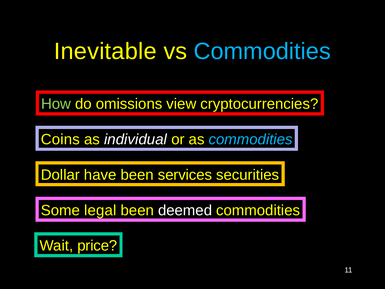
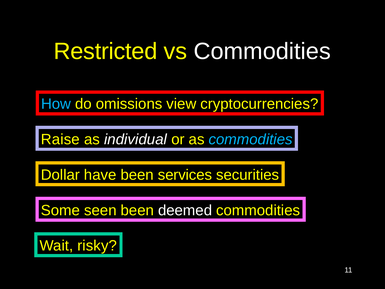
Inevitable: Inevitable -> Restricted
Commodities at (262, 51) colour: light blue -> white
How colour: light green -> light blue
Coins: Coins -> Raise
legal: legal -> seen
price: price -> risky
